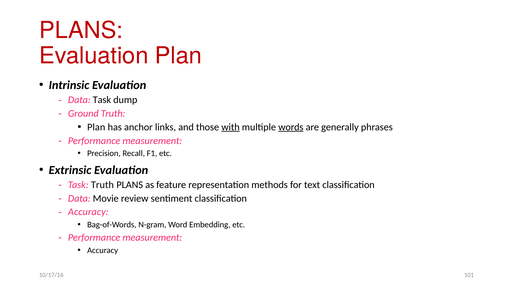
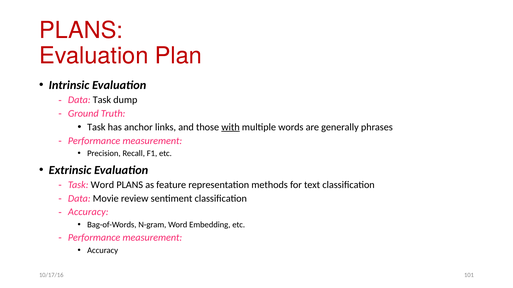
Plan at (96, 127): Plan -> Task
words underline: present -> none
Task Truth: Truth -> Word
